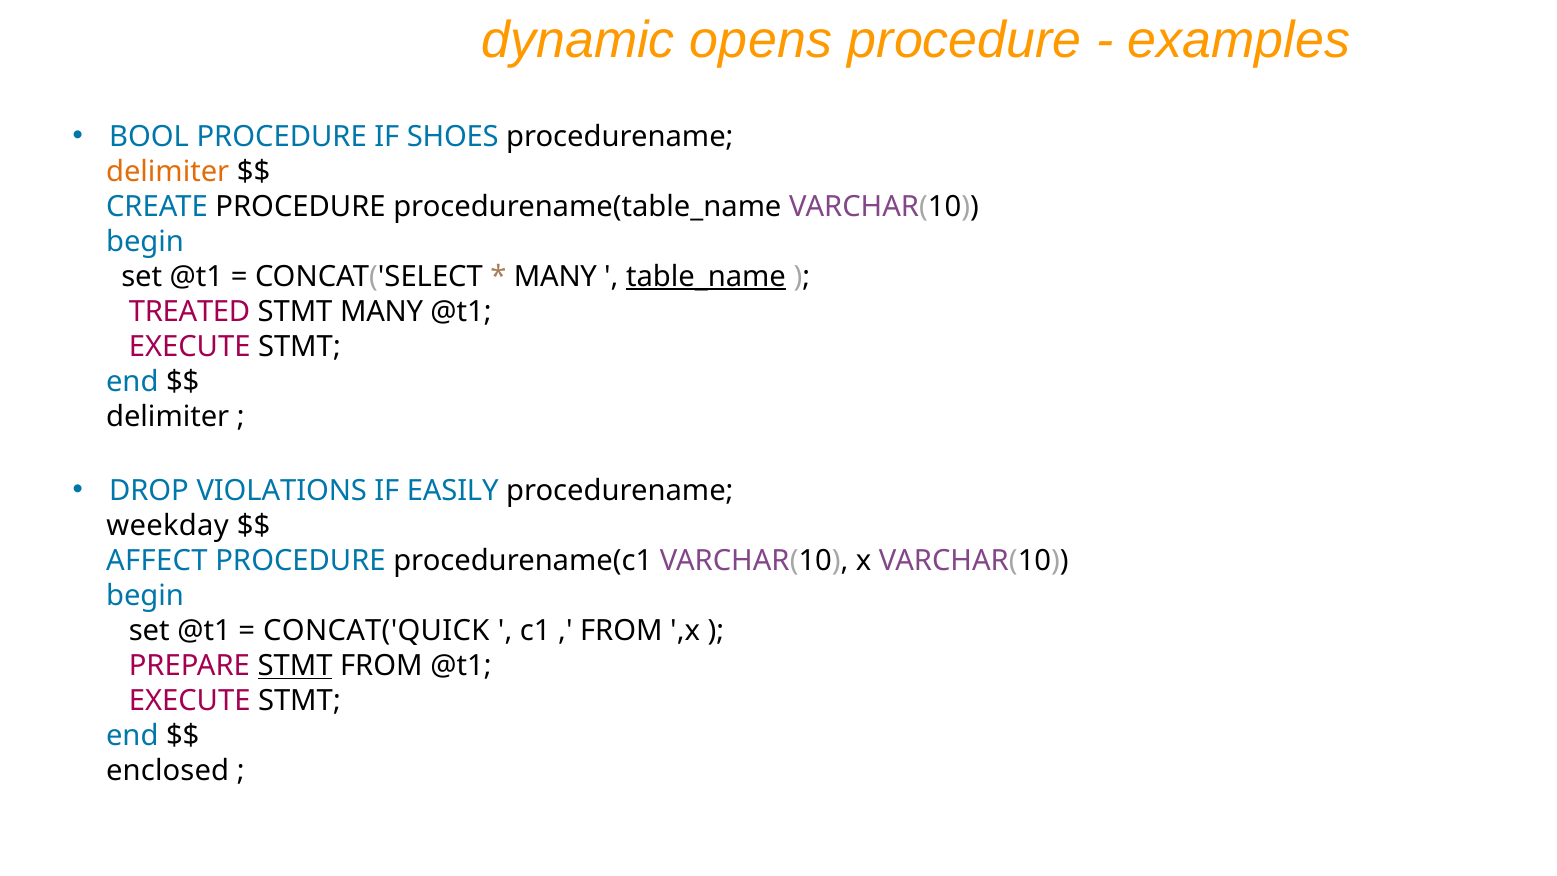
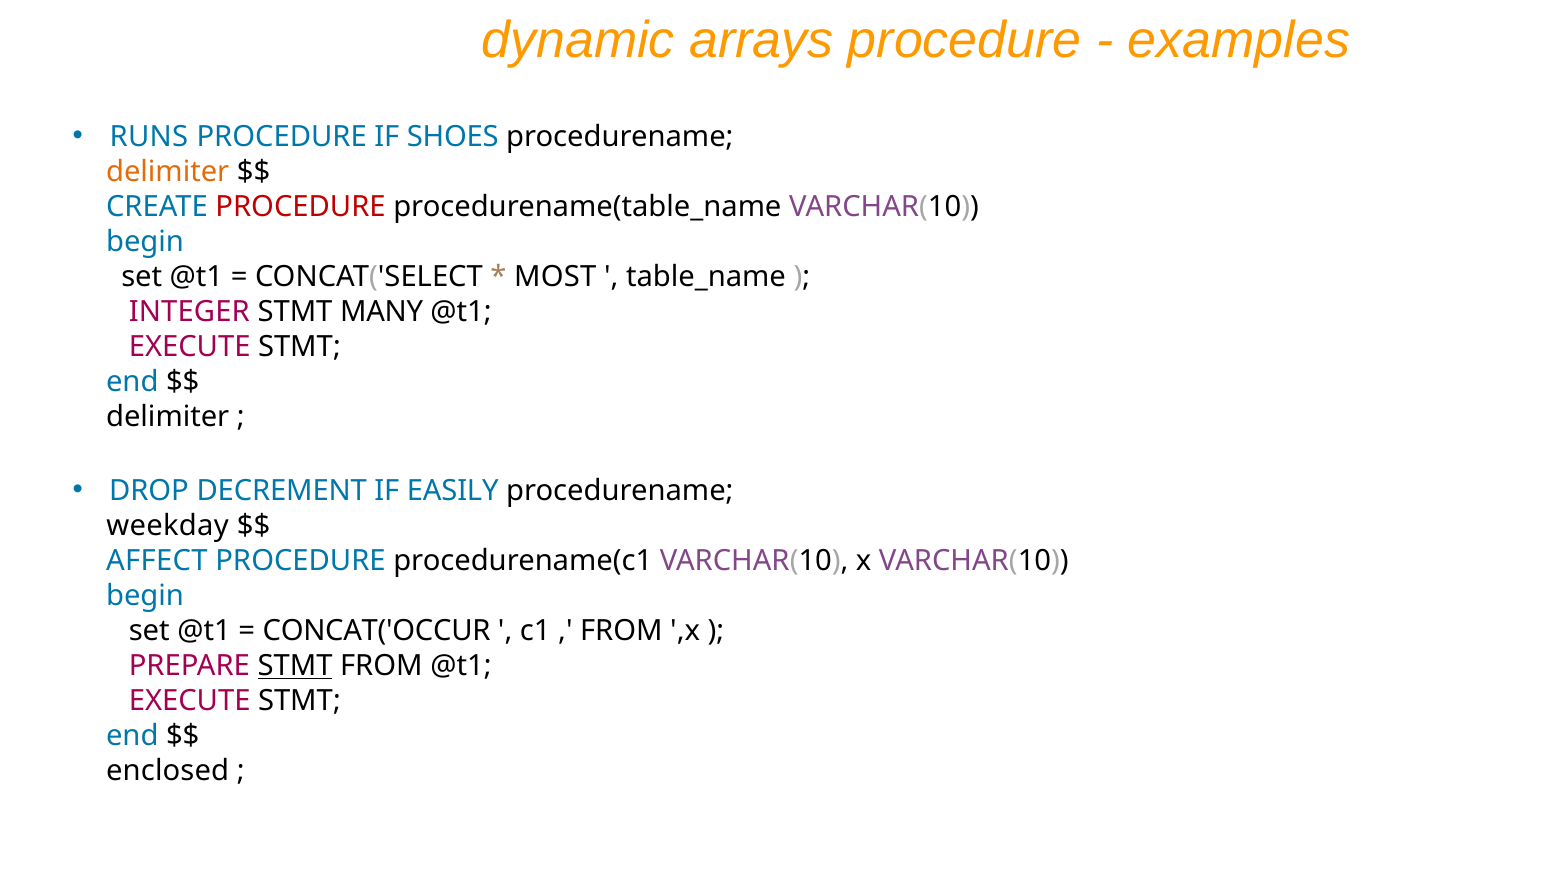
opens: opens -> arrays
BOOL: BOOL -> RUNS
PROCEDURE at (301, 206) colour: black -> red
MANY at (555, 277): MANY -> MOST
table_name underline: present -> none
TREATED: TREATED -> INTEGER
VIOLATIONS: VIOLATIONS -> DECREMENT
CONCAT('QUICK: CONCAT('QUICK -> CONCAT('OCCUR
